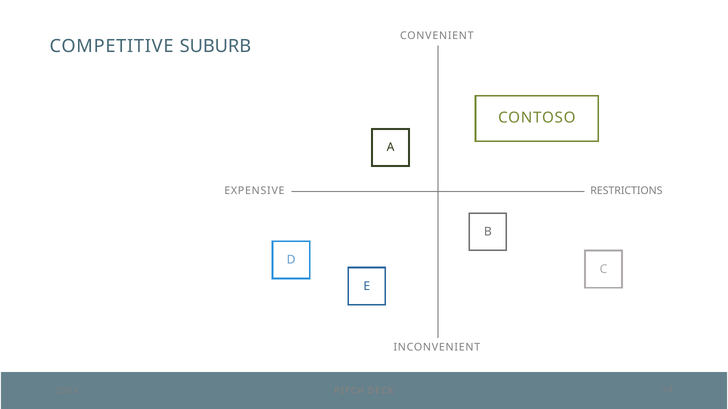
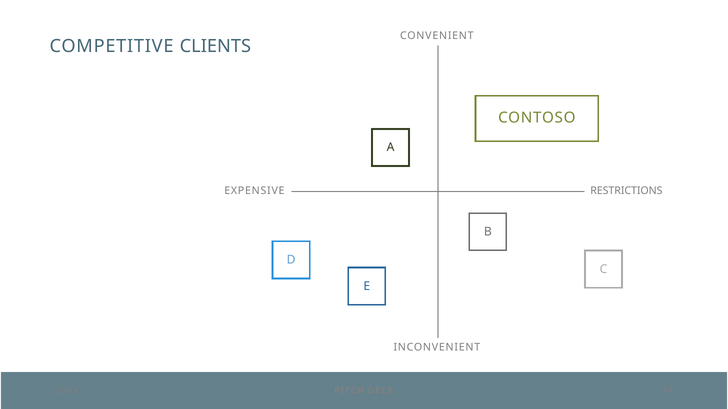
SUBURB: SUBURB -> CLIENTS
